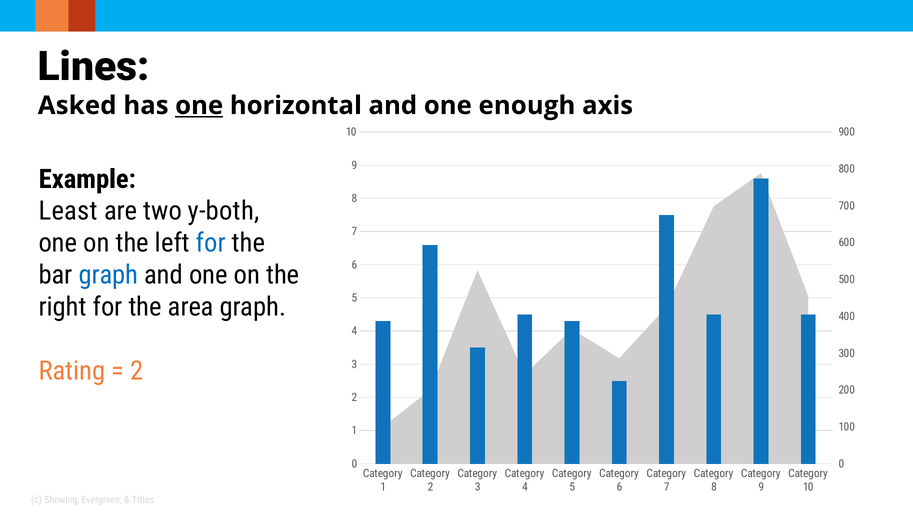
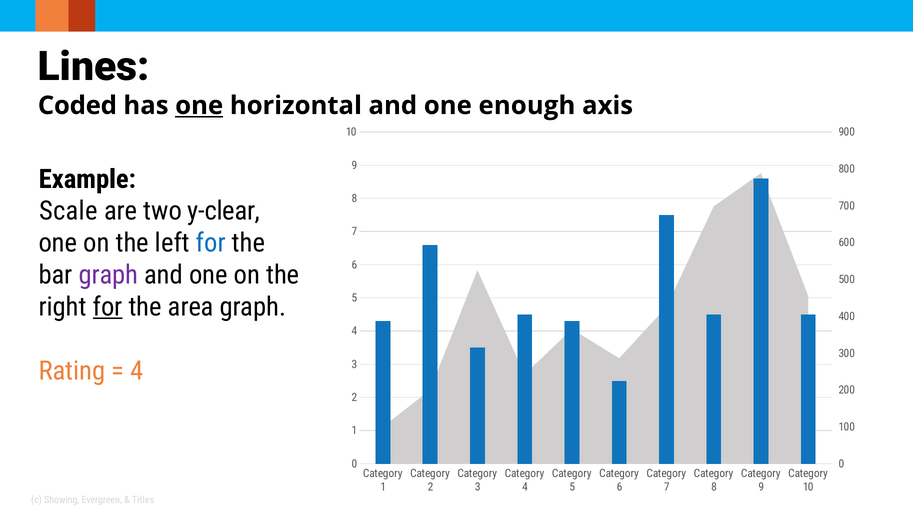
Asked: Asked -> Coded
Least: Least -> Scale
y-both: y-both -> y-clear
graph at (108, 275) colour: blue -> purple
for at (108, 307) underline: none -> present
2 at (137, 371): 2 -> 4
